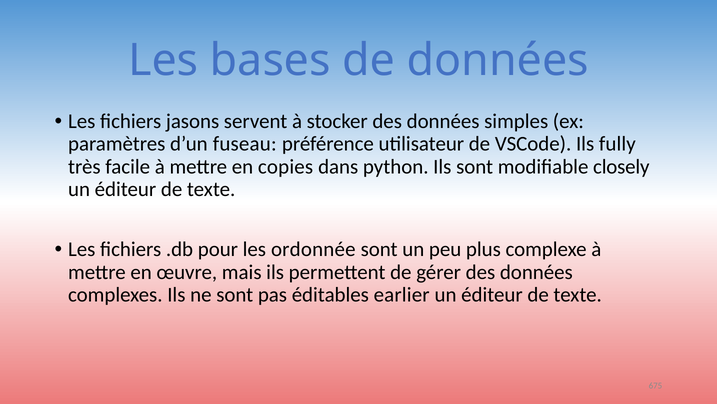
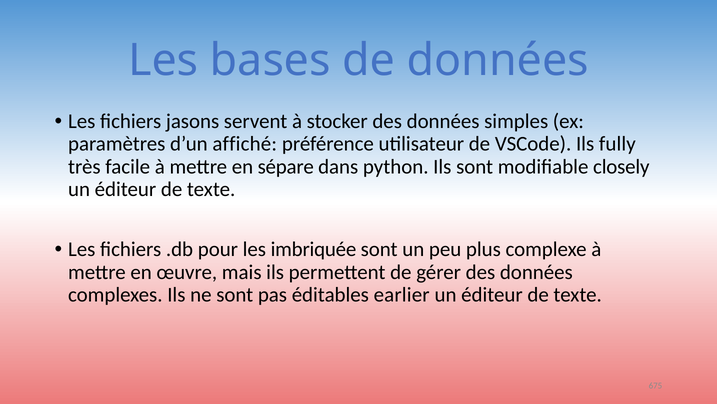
fuseau: fuseau -> affiché
copies: copies -> sépare
ordonnée: ordonnée -> imbriquée
